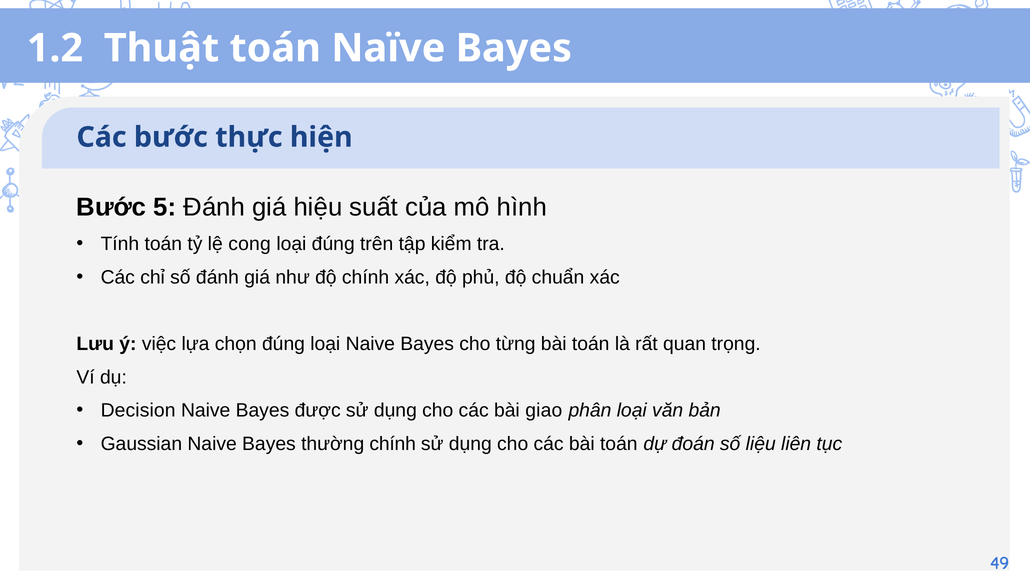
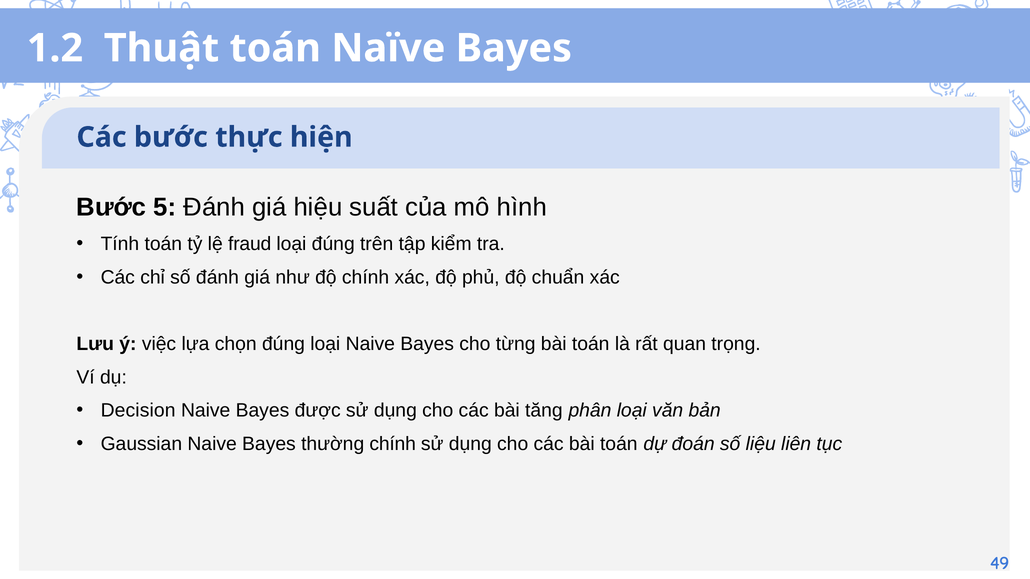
cong: cong -> fraud
giao: giao -> tăng
